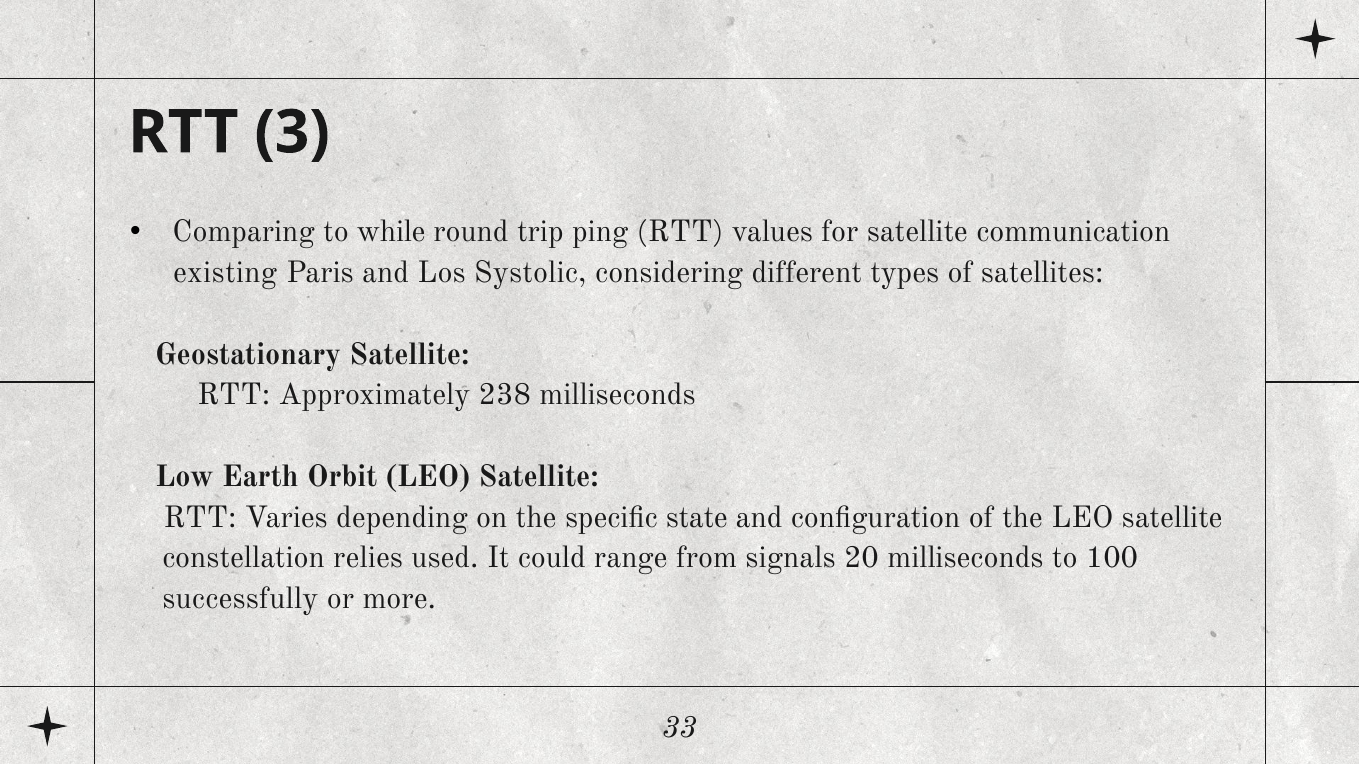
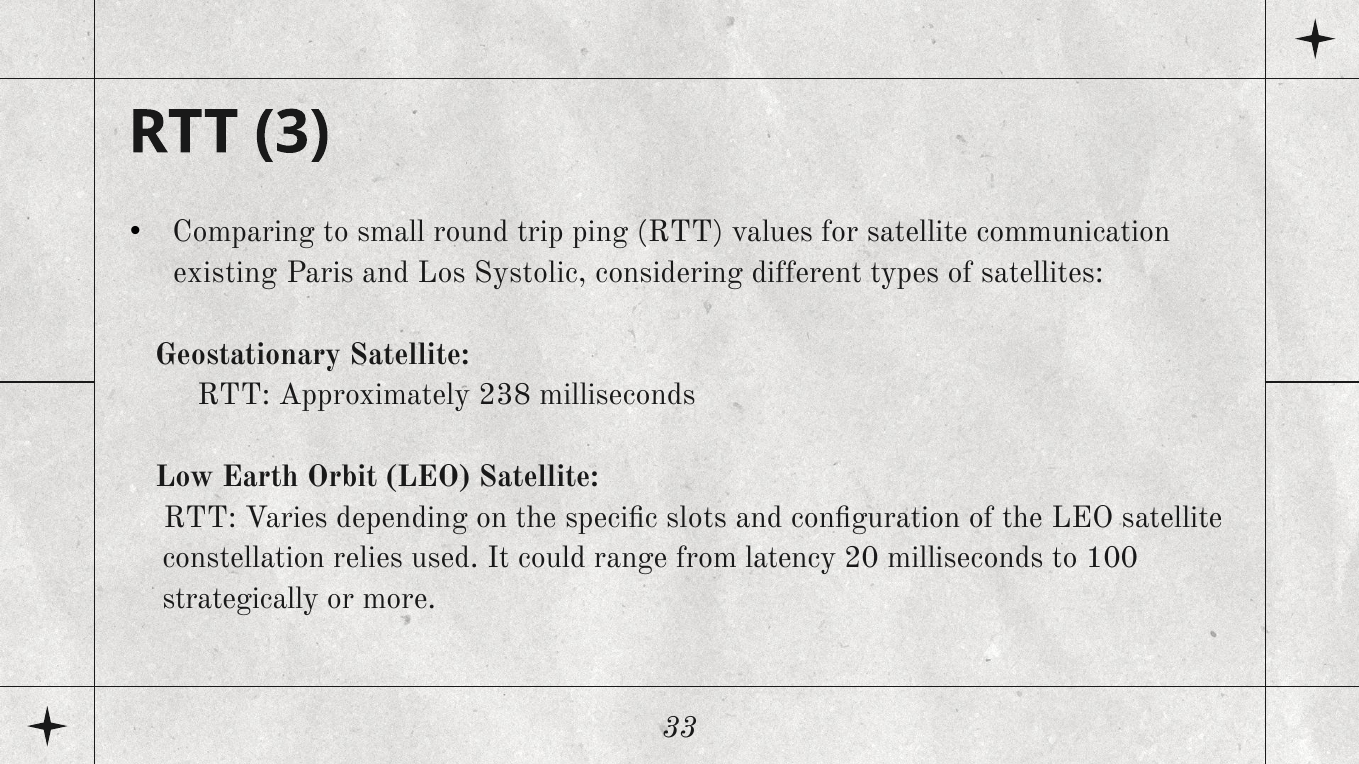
while: while -> small
state: state -> slots
signals: signals -> latency
successfully: successfully -> strategically
